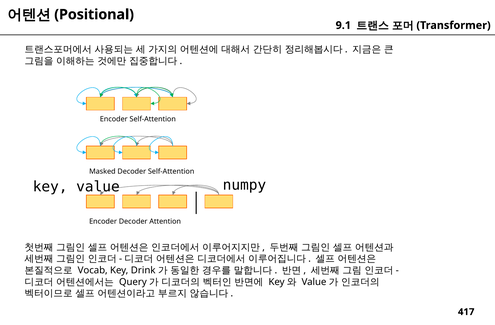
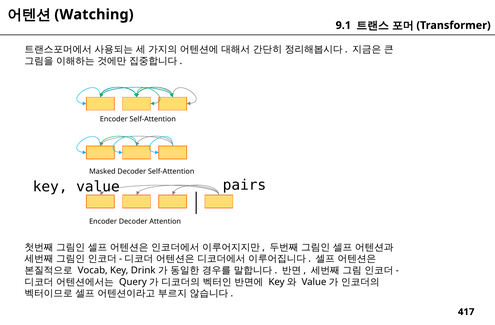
Positional: Positional -> Watching
numpy: numpy -> pairs
